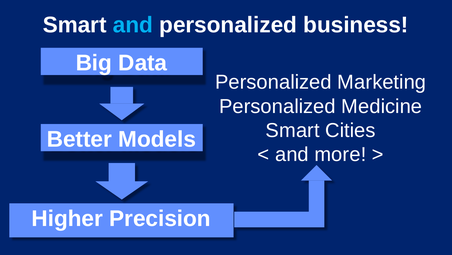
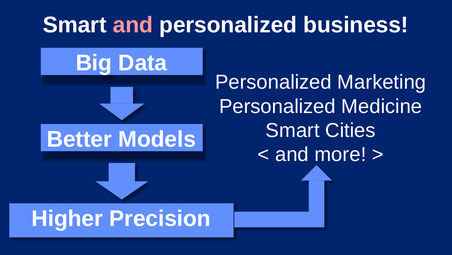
and at (133, 25) colour: light blue -> pink
